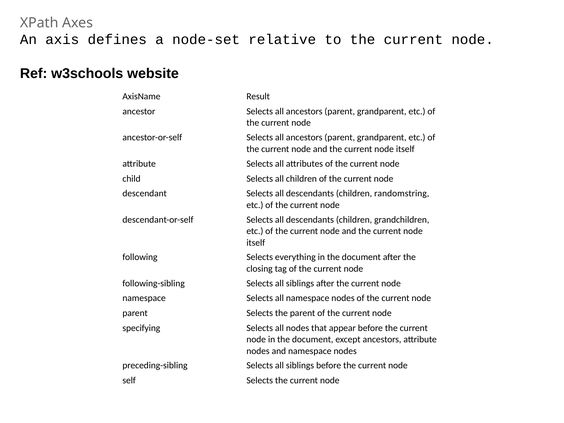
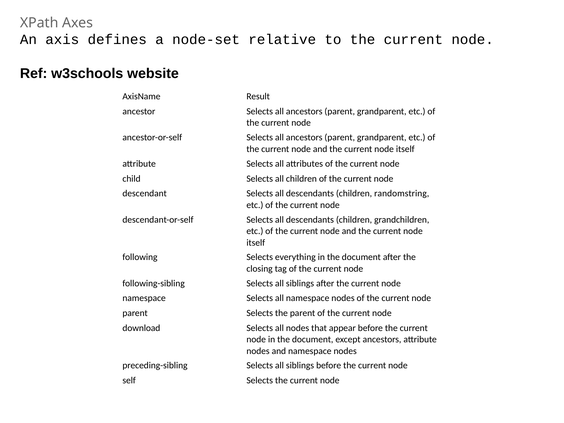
specifying: specifying -> download
